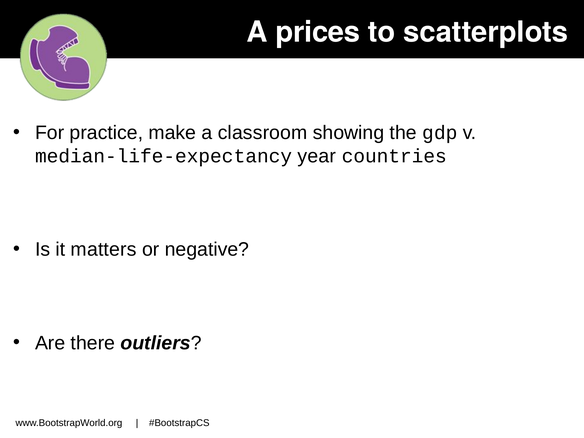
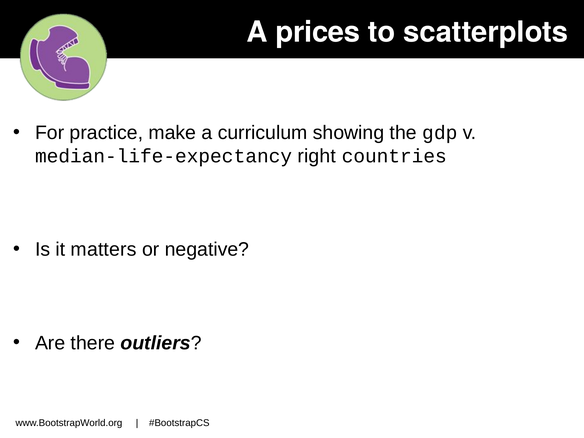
classroom: classroom -> curriculum
year: year -> right
